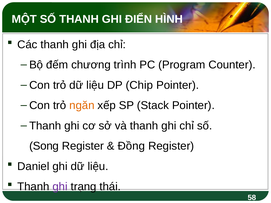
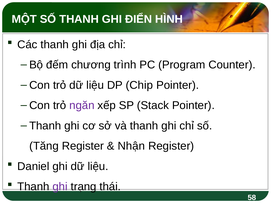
ngăn colour: orange -> purple
Song: Song -> Tăng
Đồng: Đồng -> Nhận
